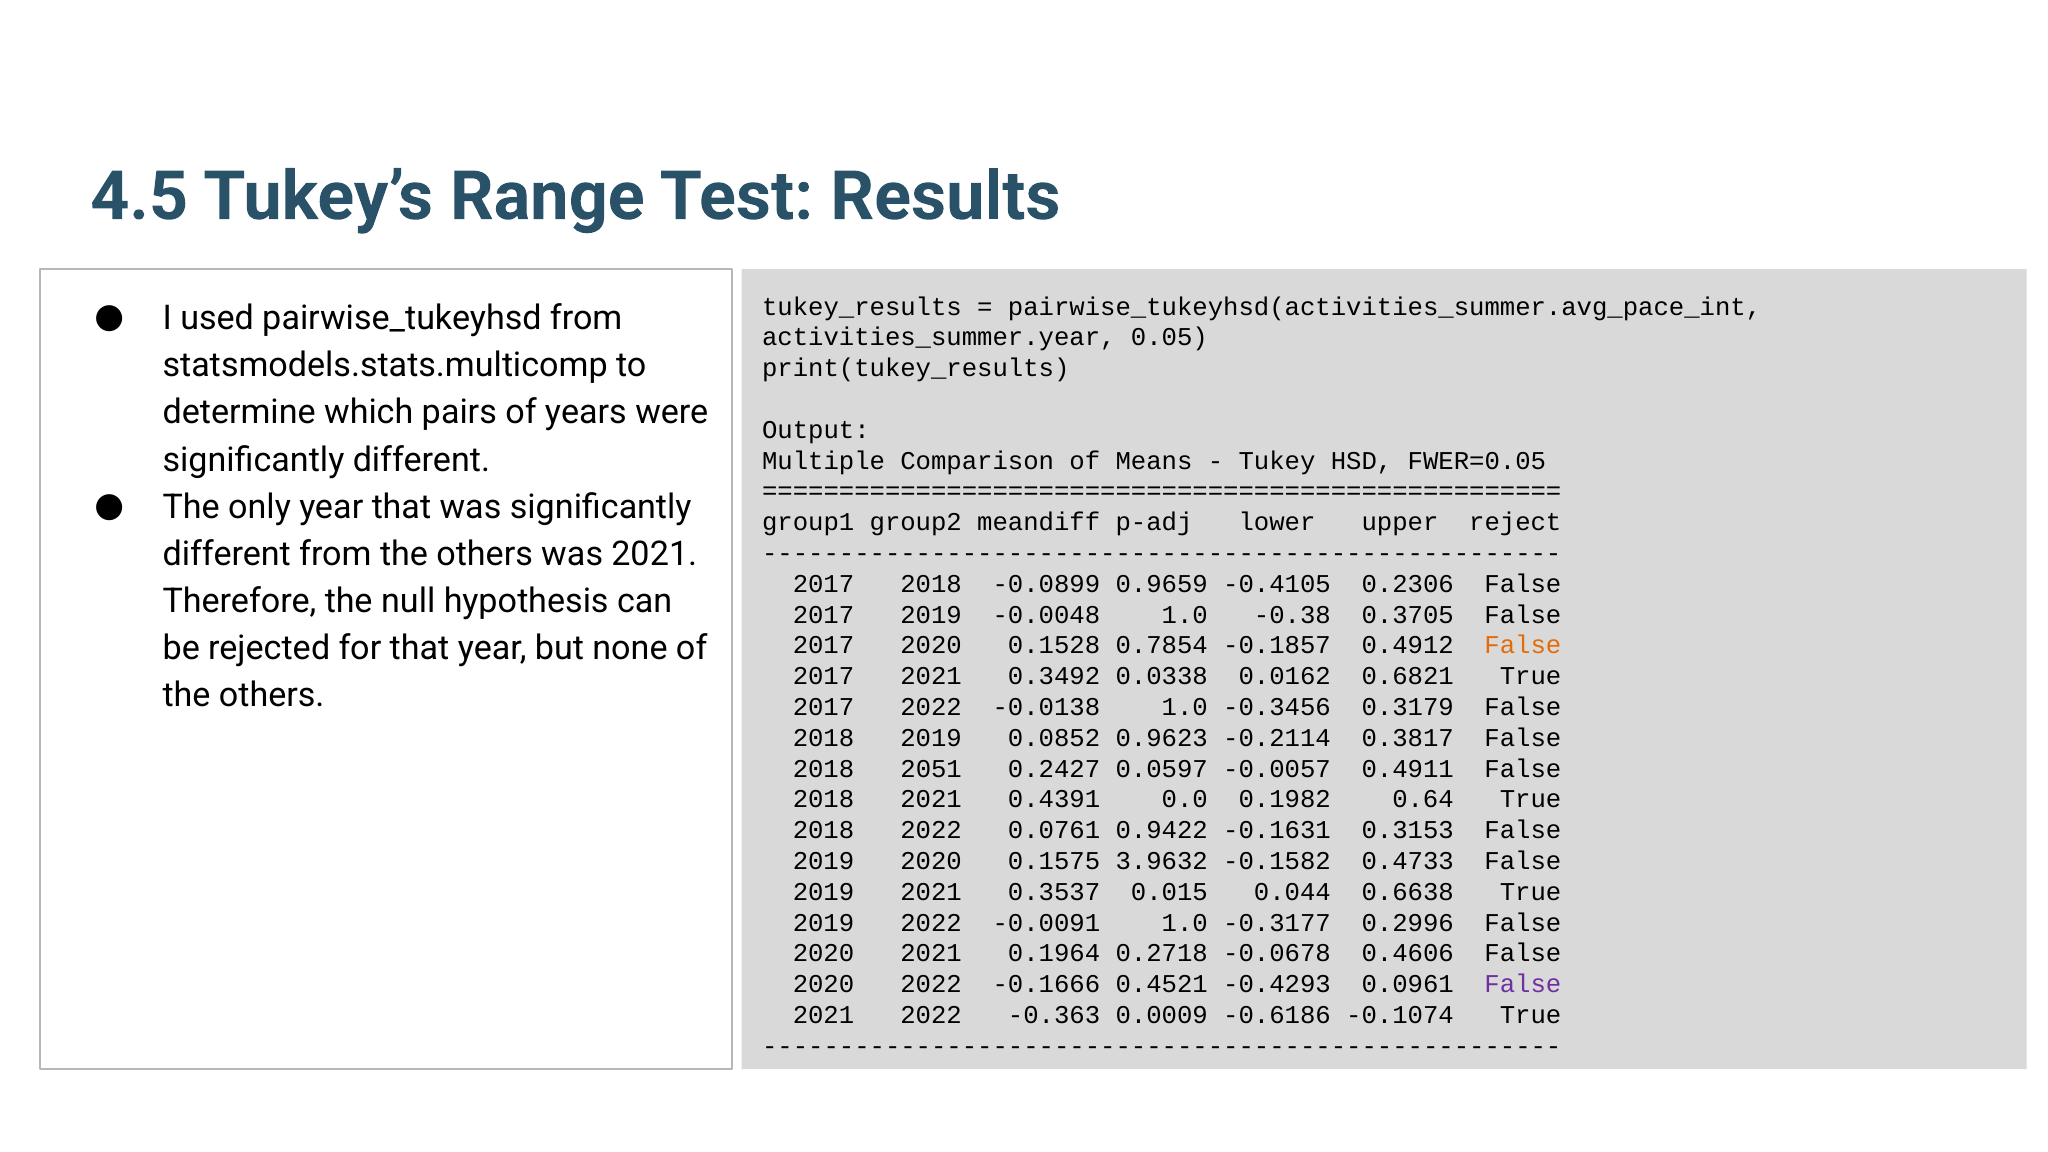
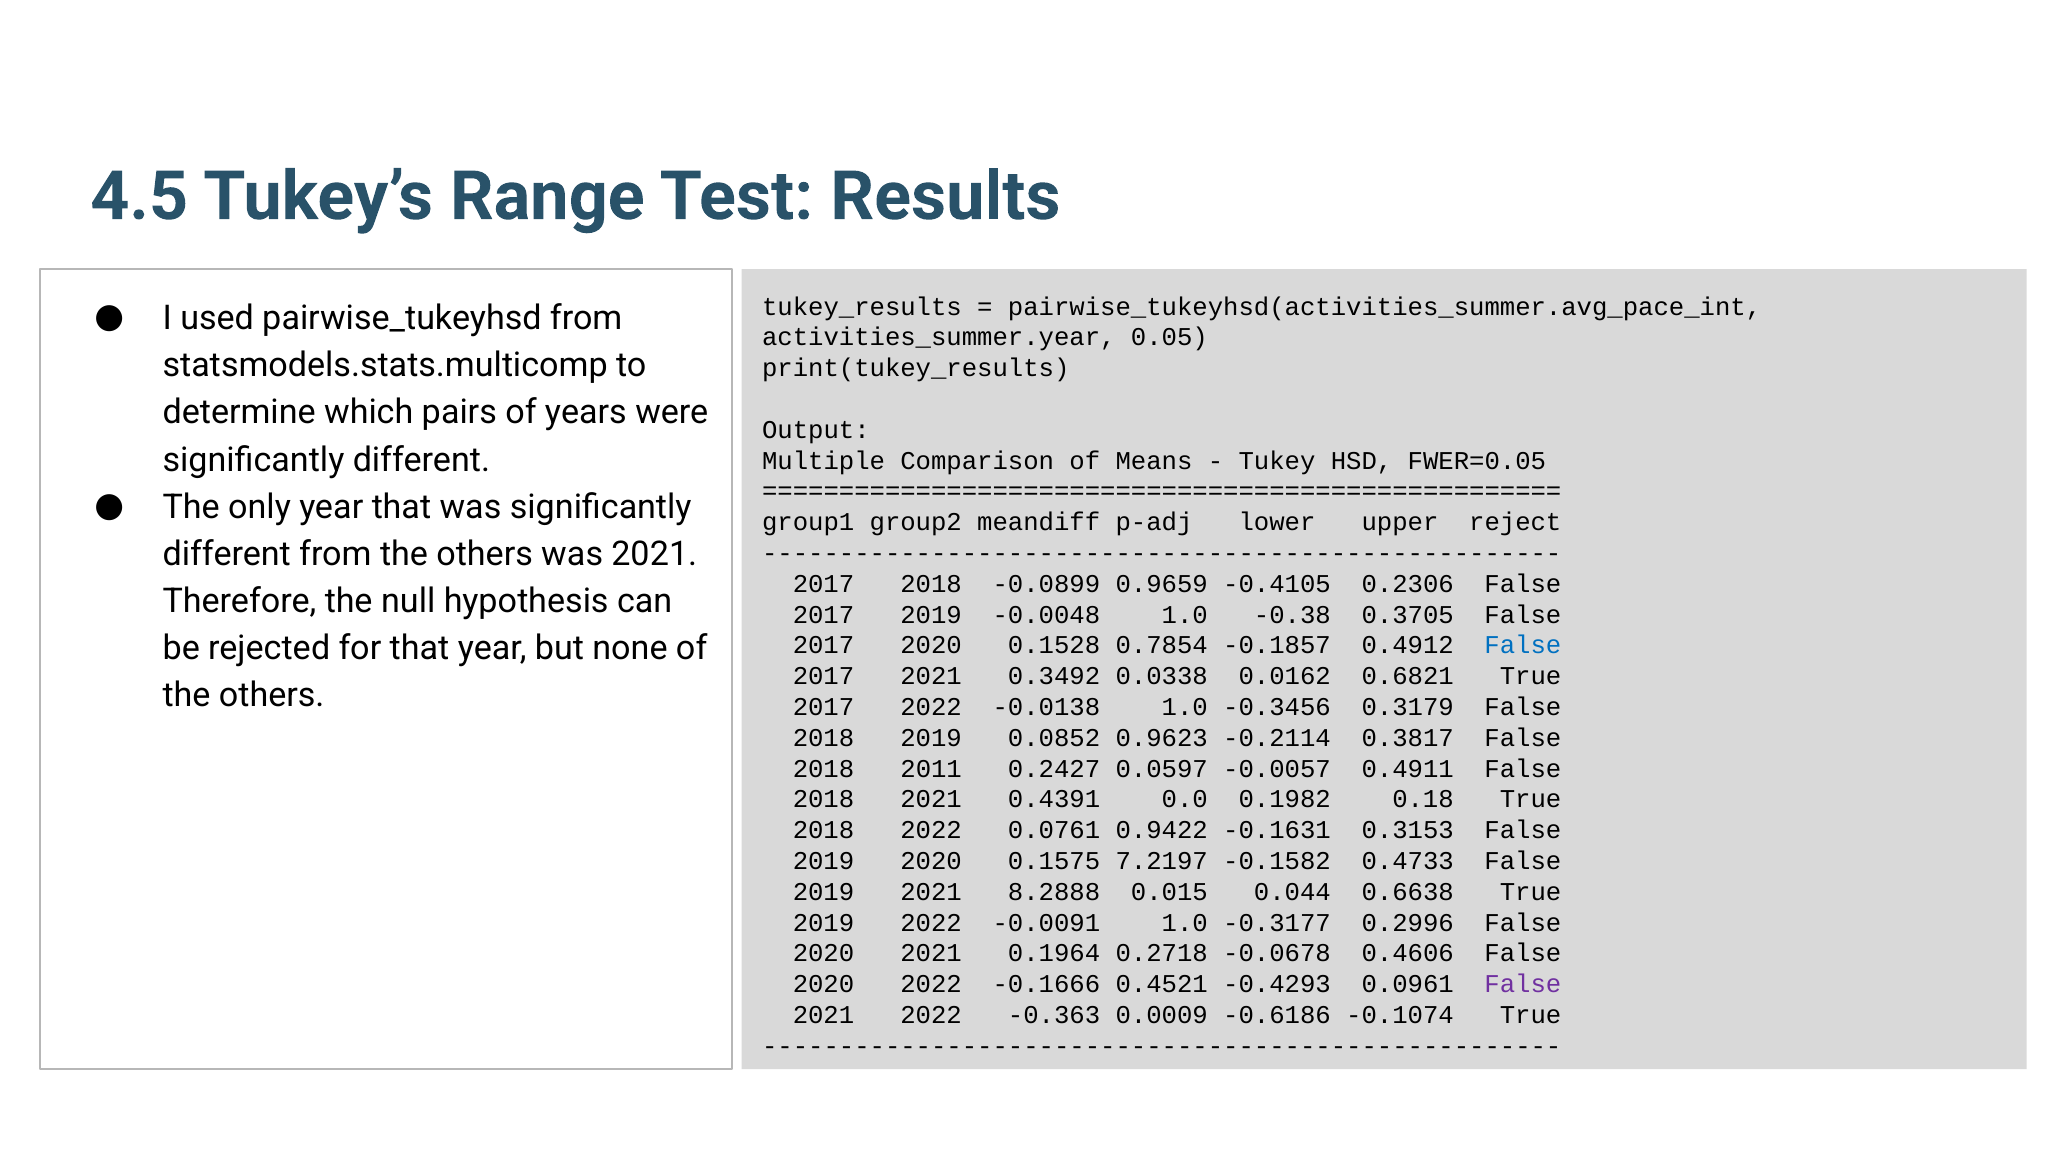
False at (1523, 646) colour: orange -> blue
2051: 2051 -> 2011
0.64: 0.64 -> 0.18
3.9632: 3.9632 -> 7.2197
0.3537: 0.3537 -> 8.2888
